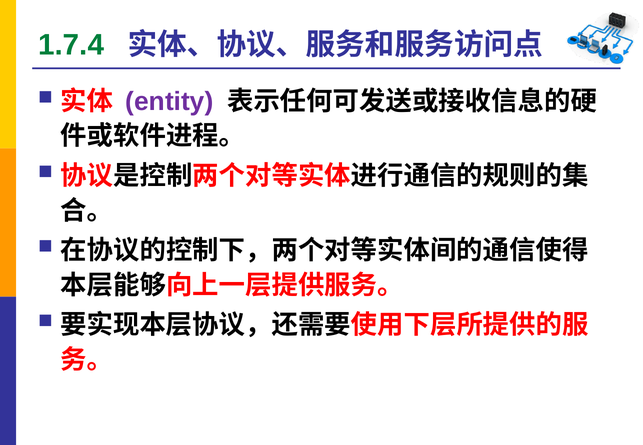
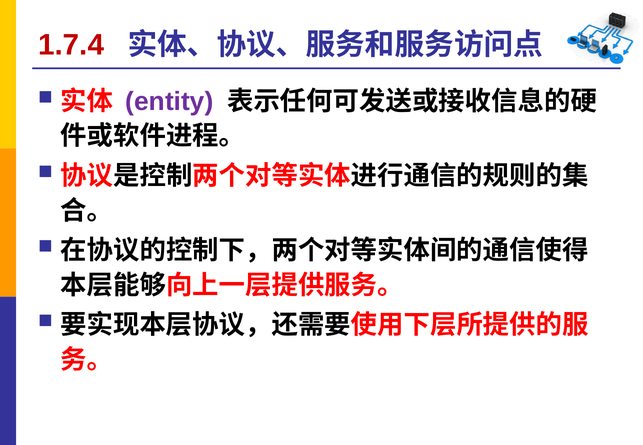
1.7.4 colour: green -> red
